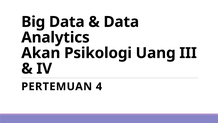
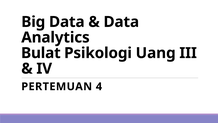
Akan: Akan -> Bulat
